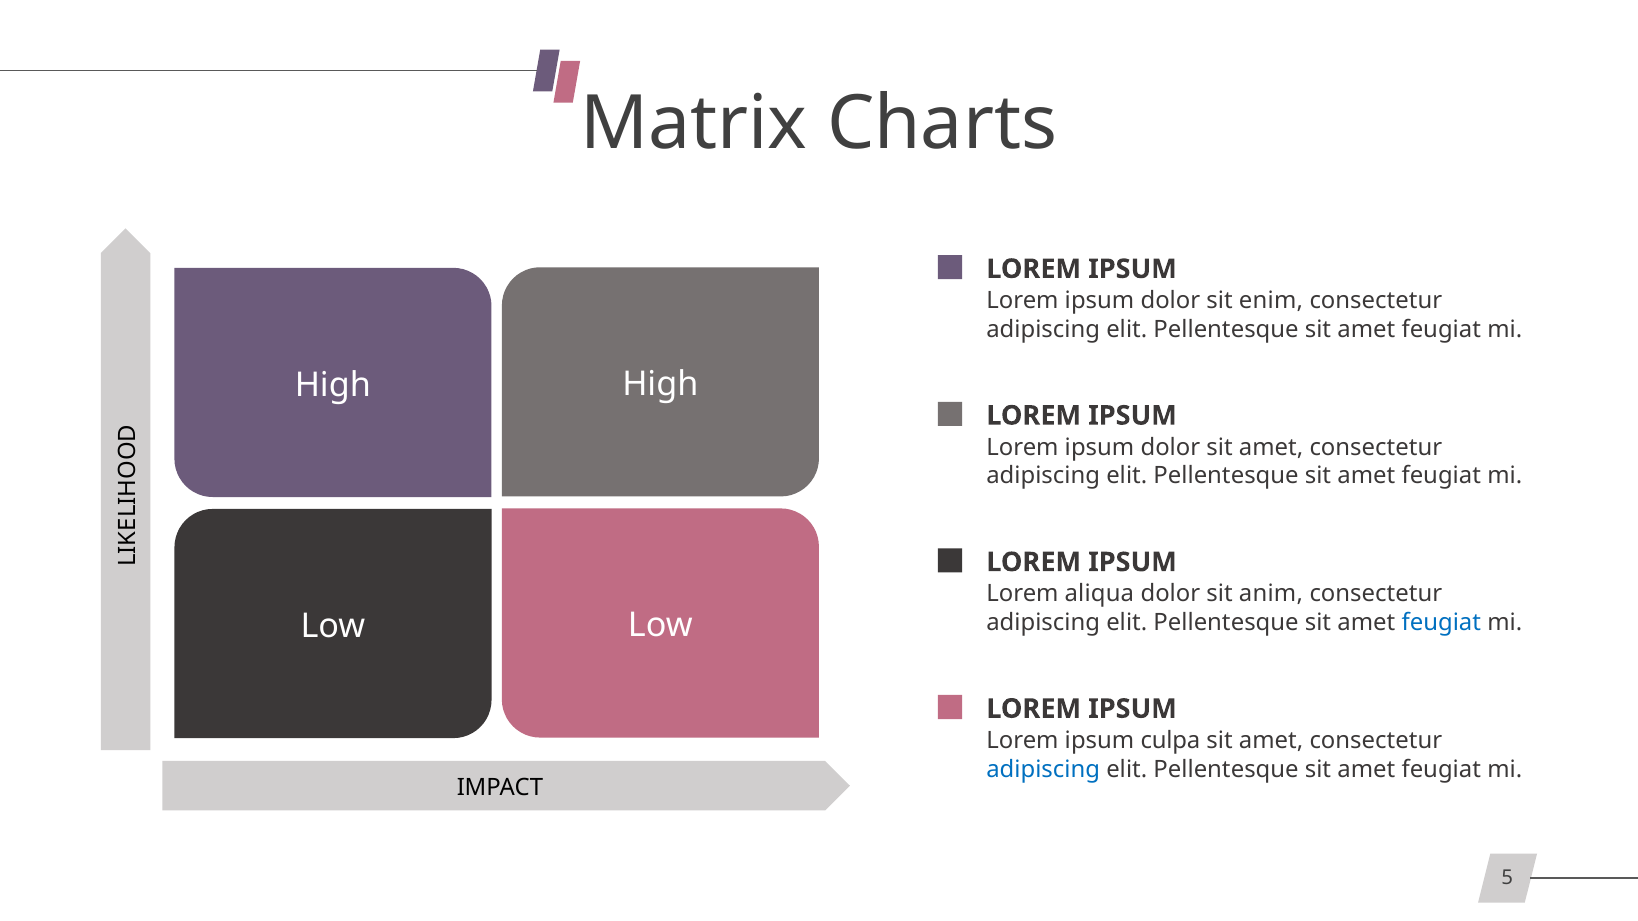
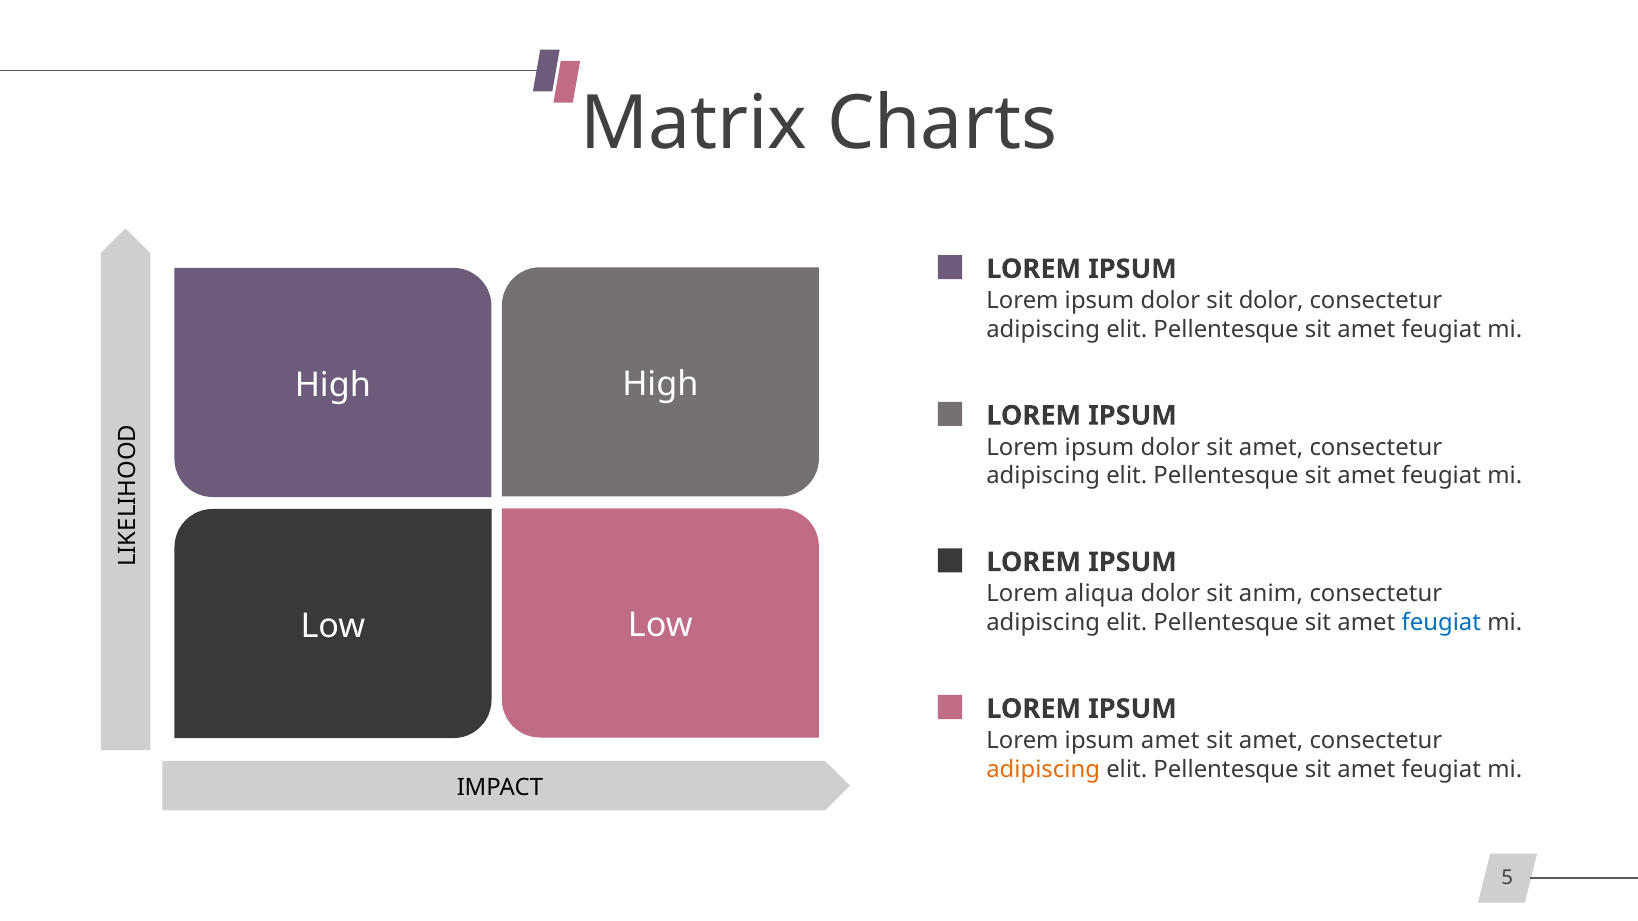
sit enim: enim -> dolor
ipsum culpa: culpa -> amet
adipiscing at (1043, 770) colour: blue -> orange
